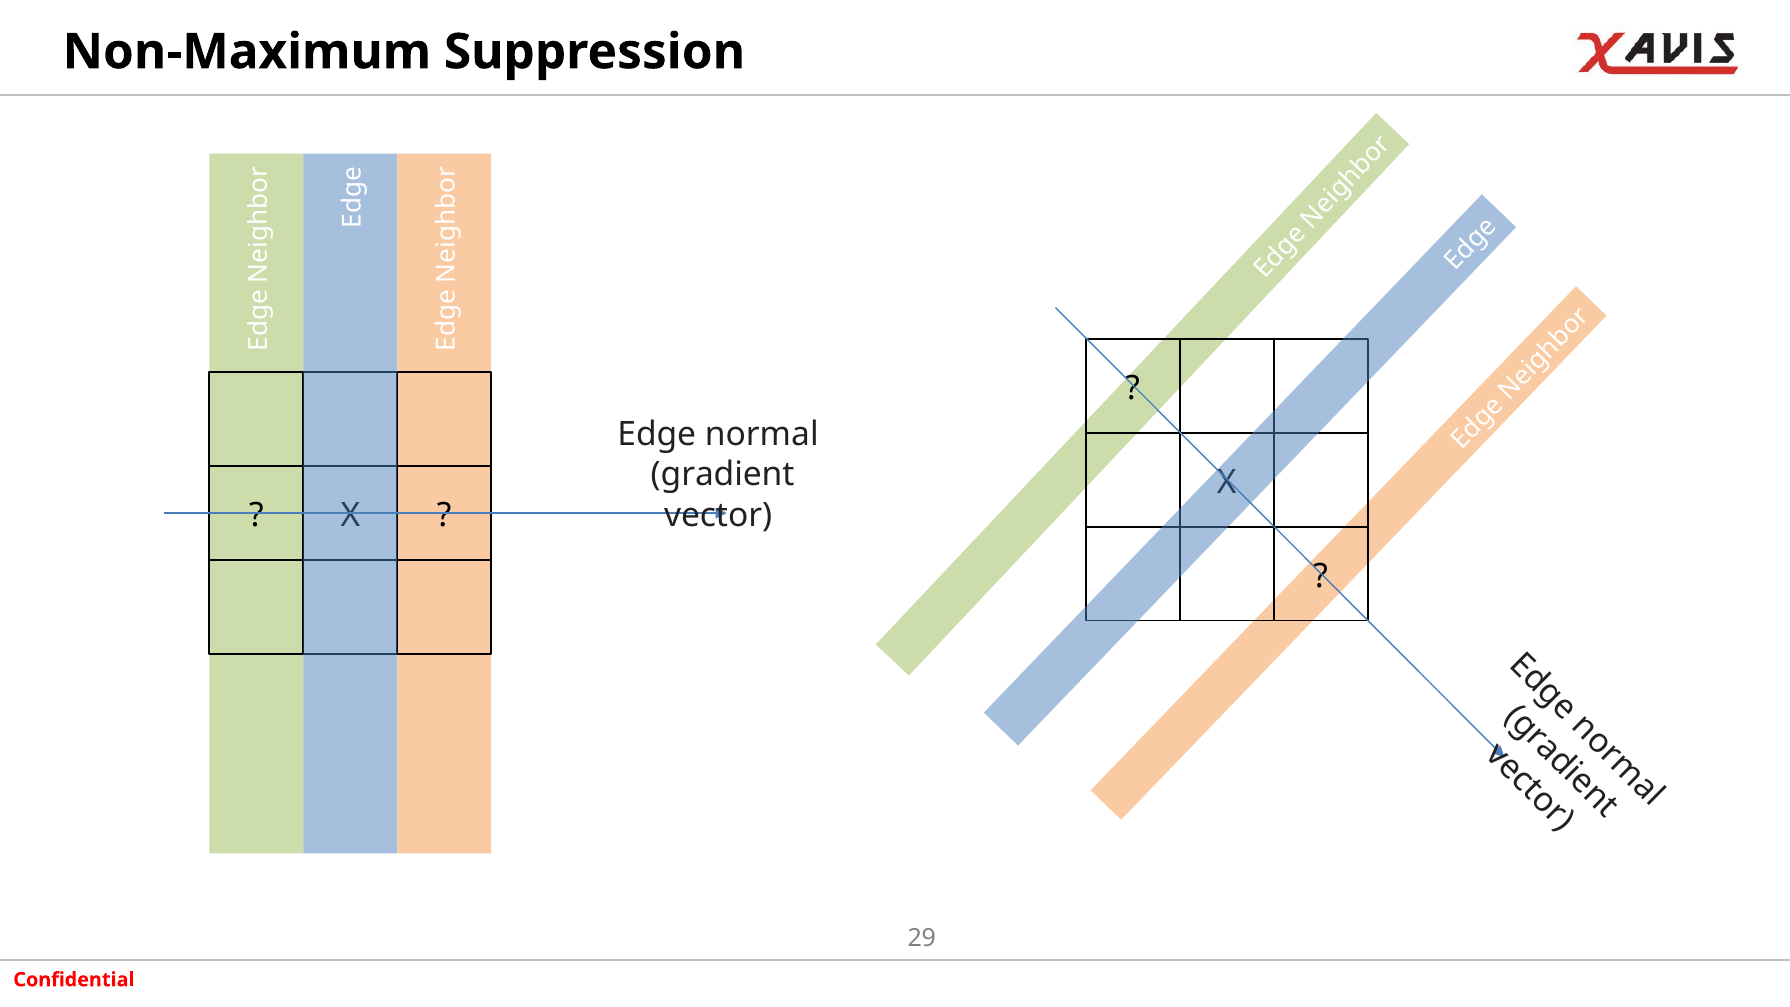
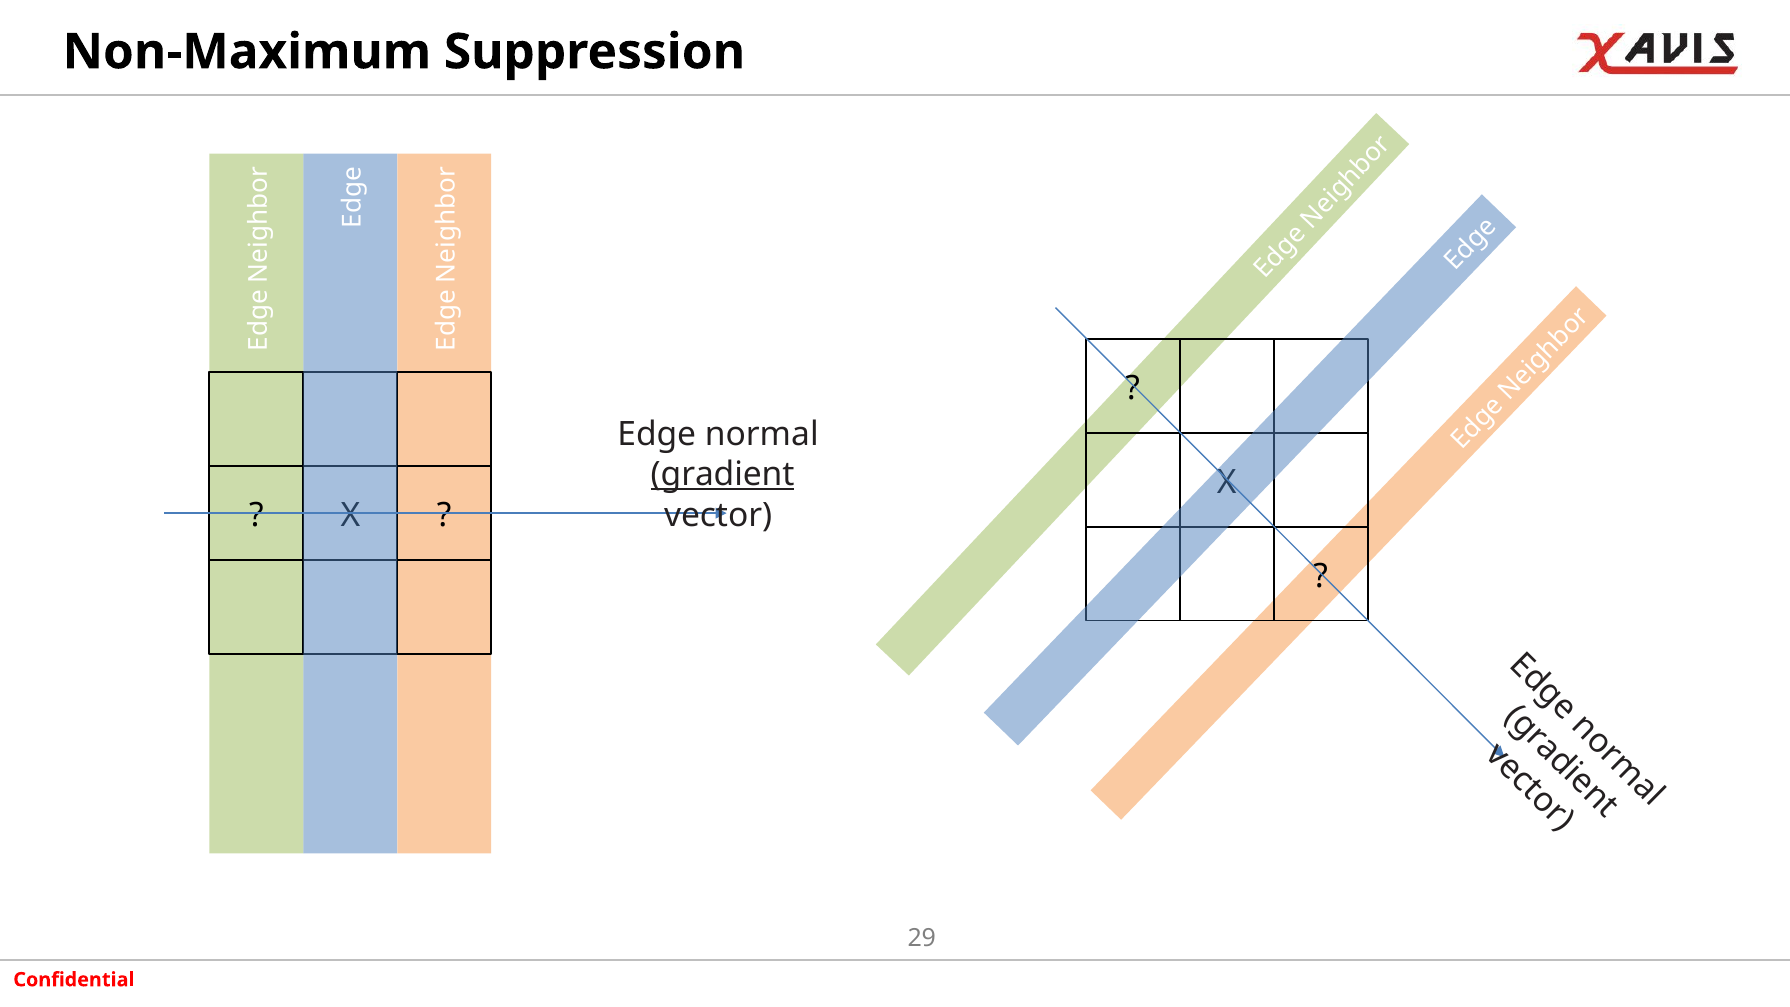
gradient underline: none -> present
